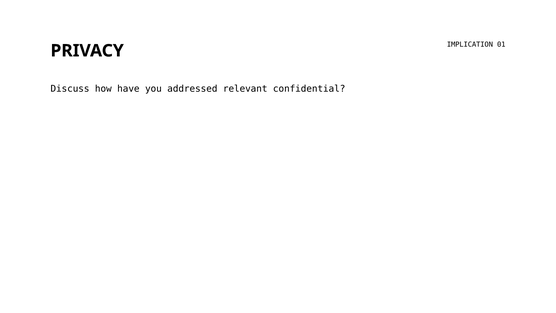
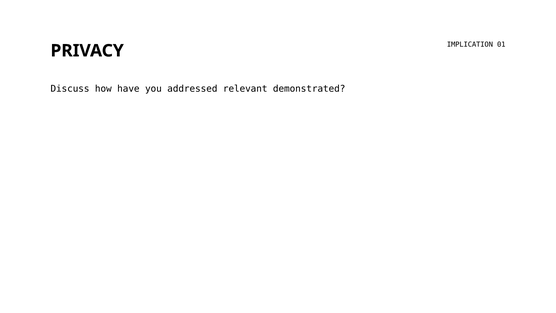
confidential: confidential -> demonstrated
